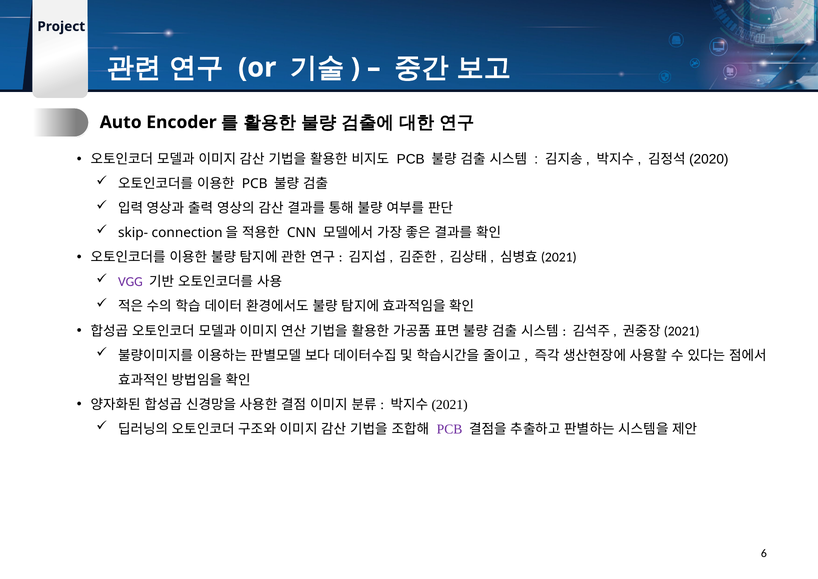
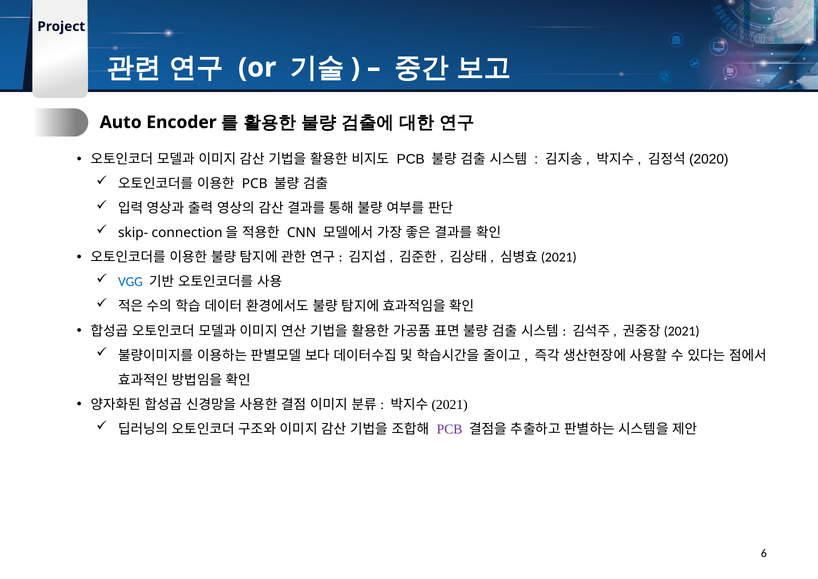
VGG colour: purple -> blue
